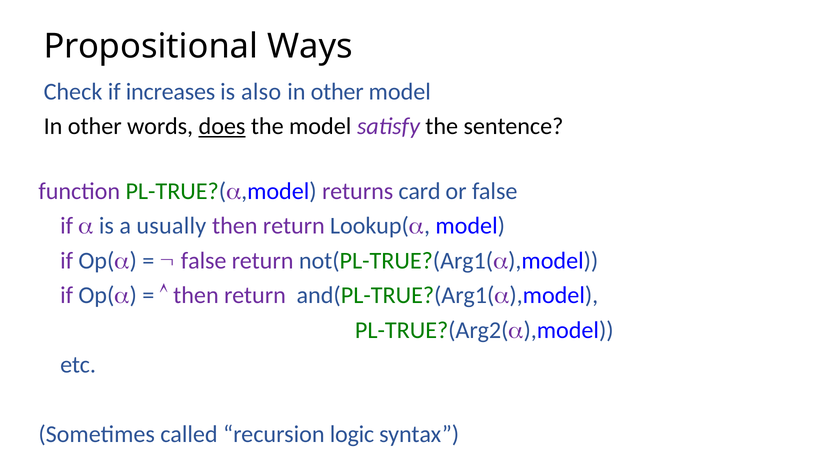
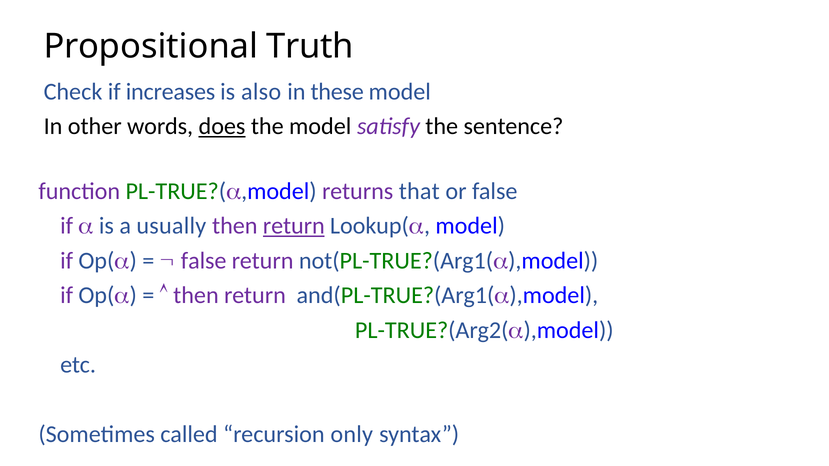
Ways: Ways -> Truth
other at (337, 92): other -> these
card: card -> that
return at (294, 226) underline: none -> present
logic: logic -> only
